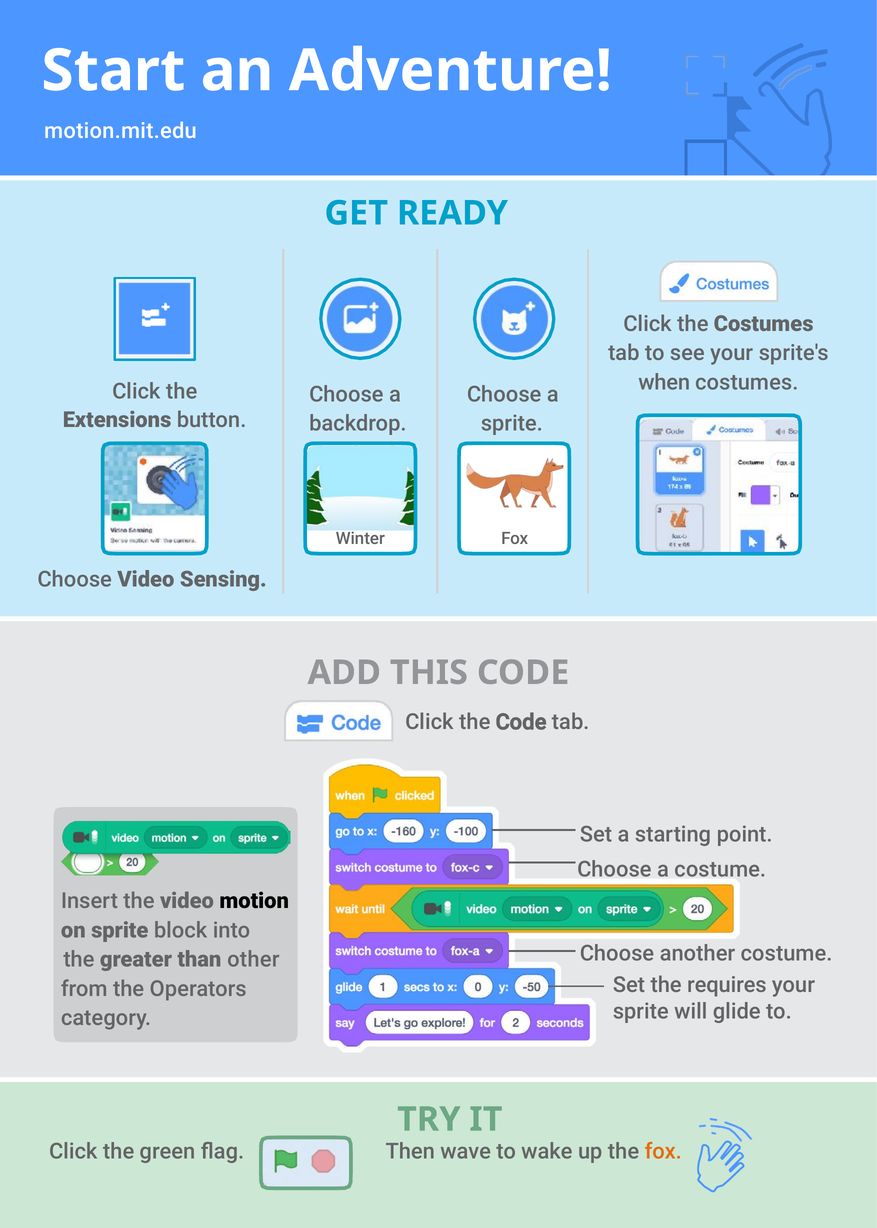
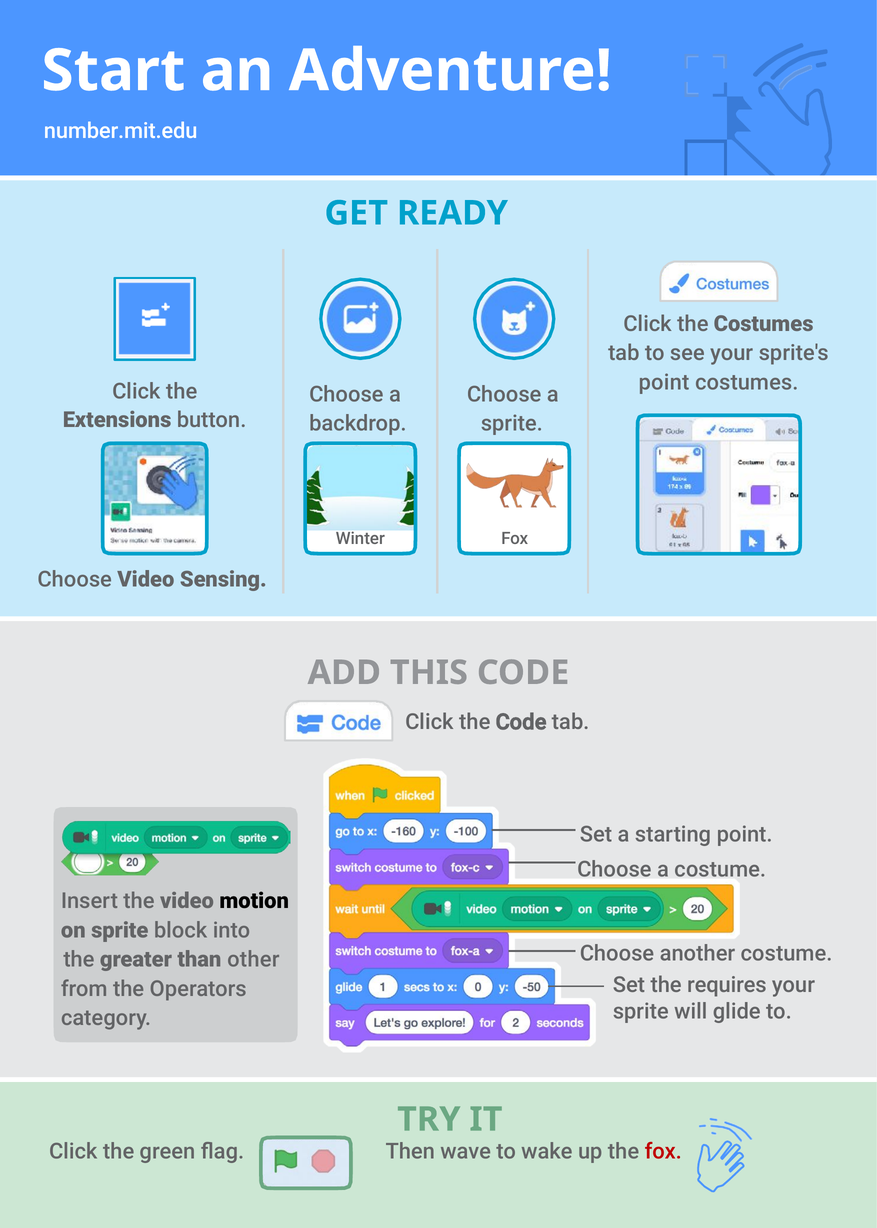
motion.mit.edu: motion.mit.edu -> number.mit.edu
when at (664, 382): when -> point
fox at (663, 1151) colour: orange -> red
